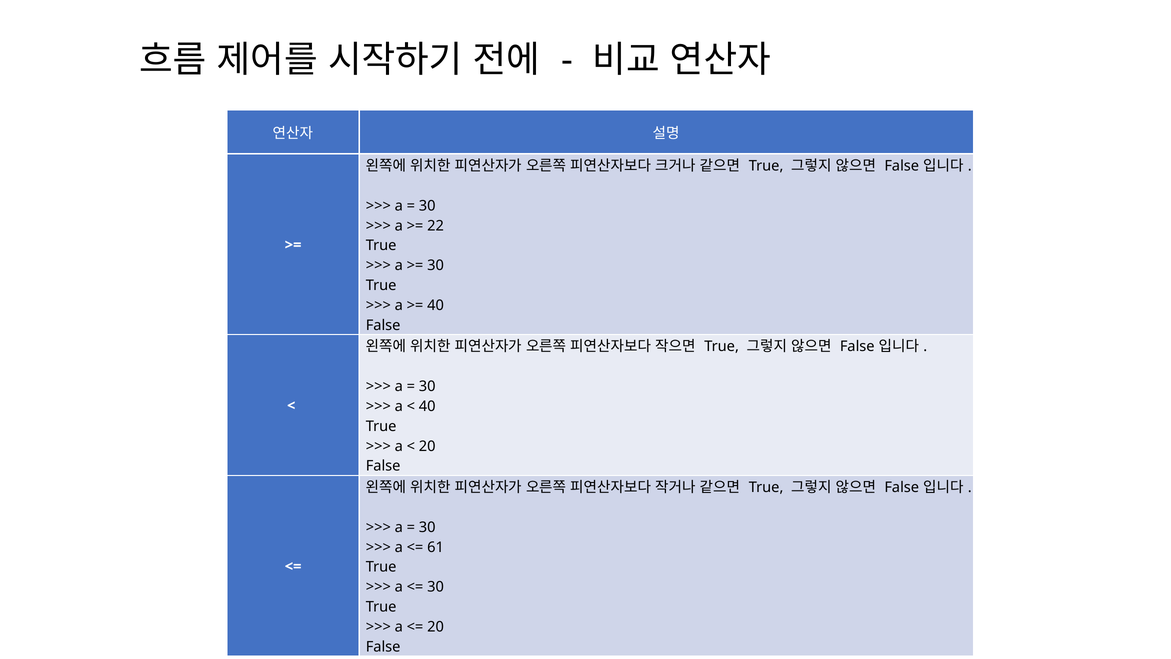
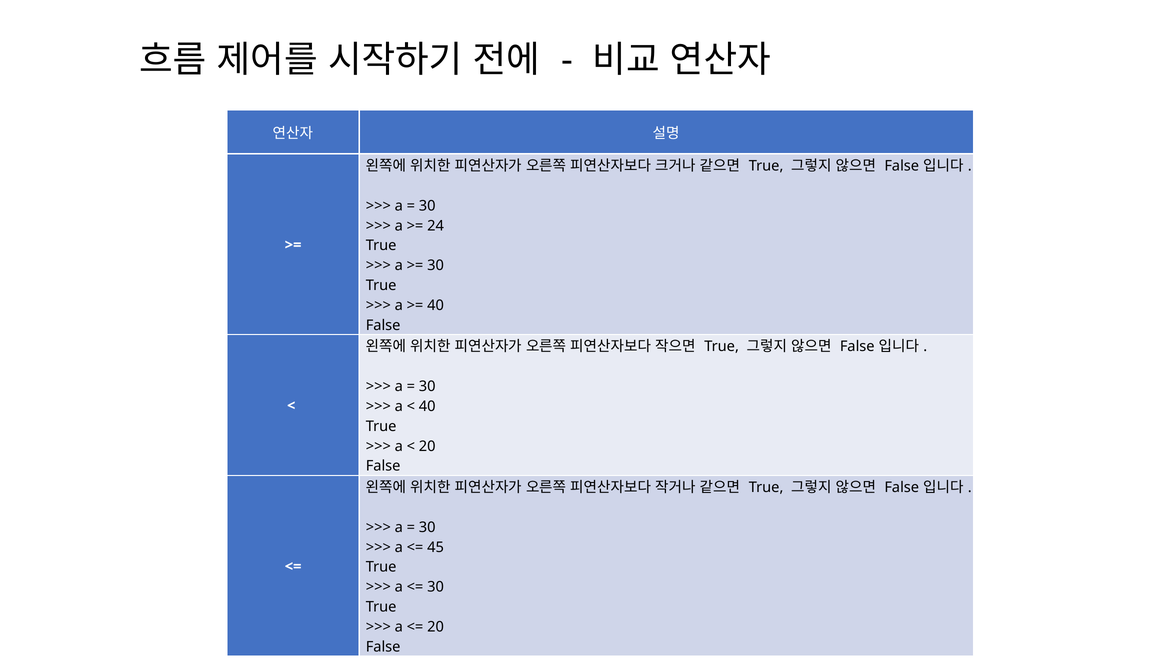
22: 22 -> 24
61: 61 -> 45
